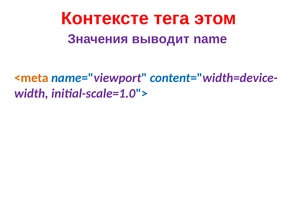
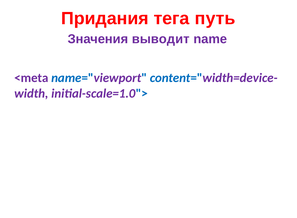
Контексте: Контексте -> Придания
этом: этом -> путь
<meta colour: orange -> purple
